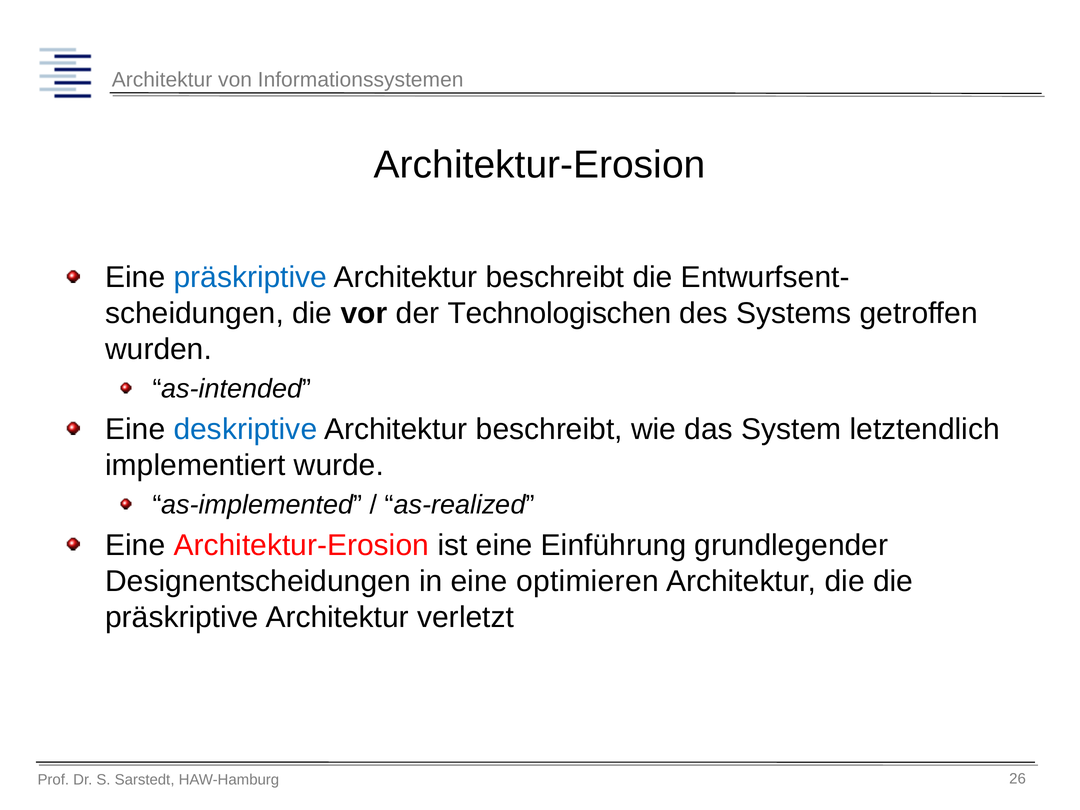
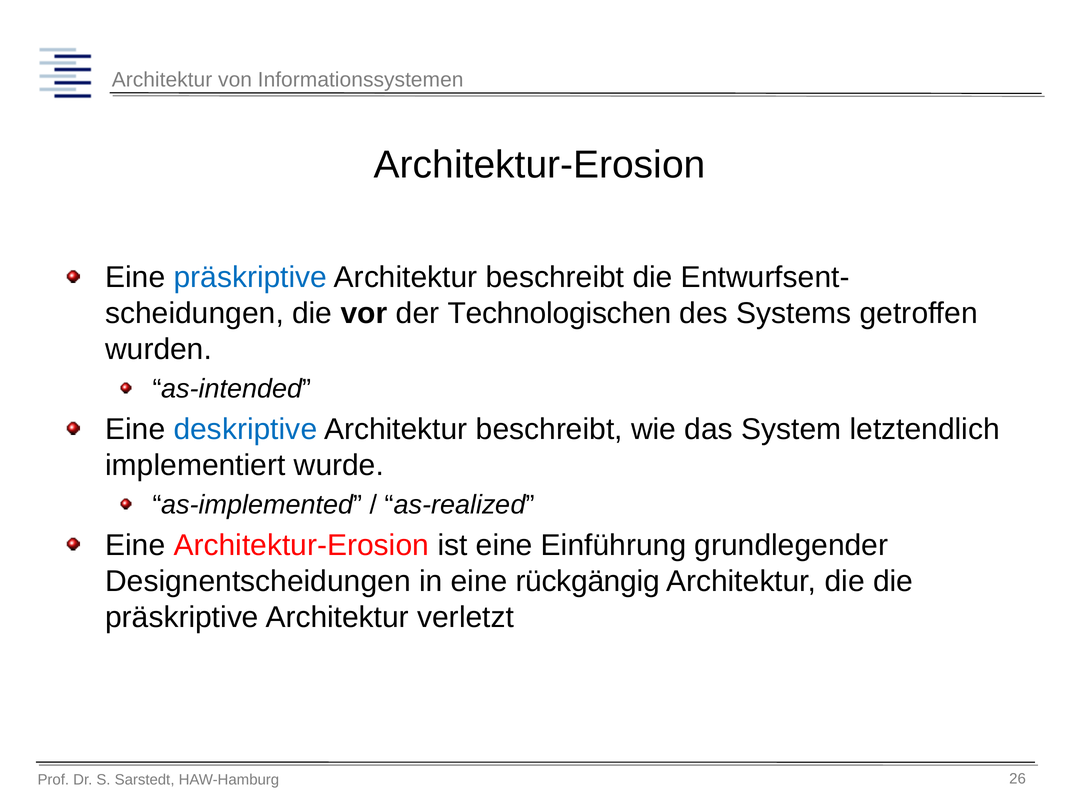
optimieren: optimieren -> rückgängig
